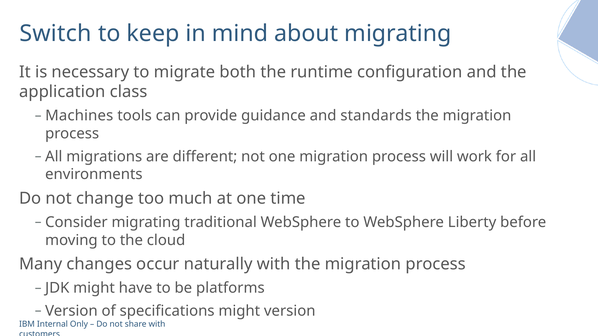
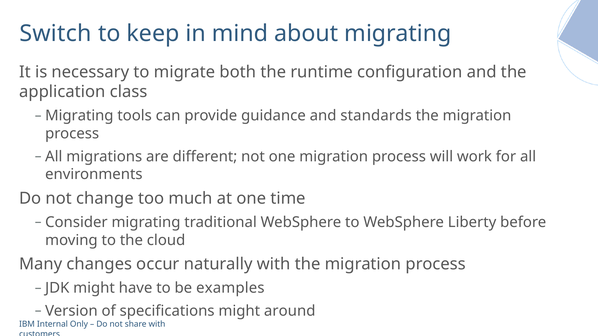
Machines at (79, 116): Machines -> Migrating
platforms: platforms -> examples
might version: version -> around
